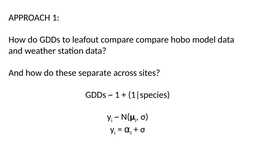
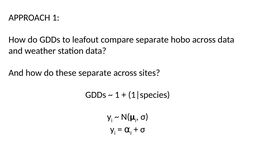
compare compare: compare -> separate
hobo model: model -> across
